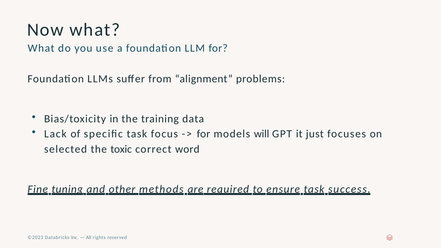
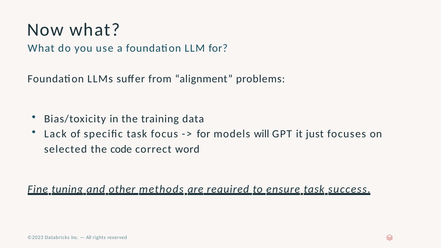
toxic: toxic -> code
